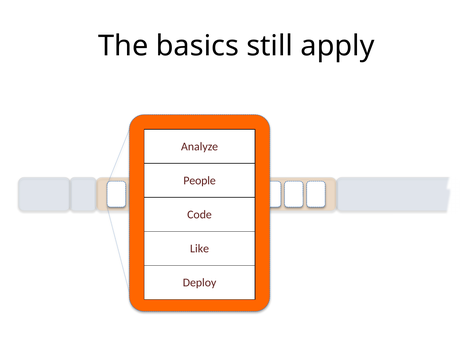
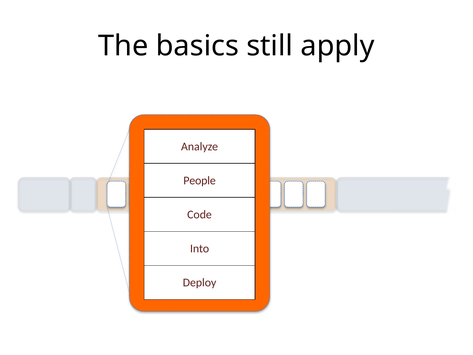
Like: Like -> Into
